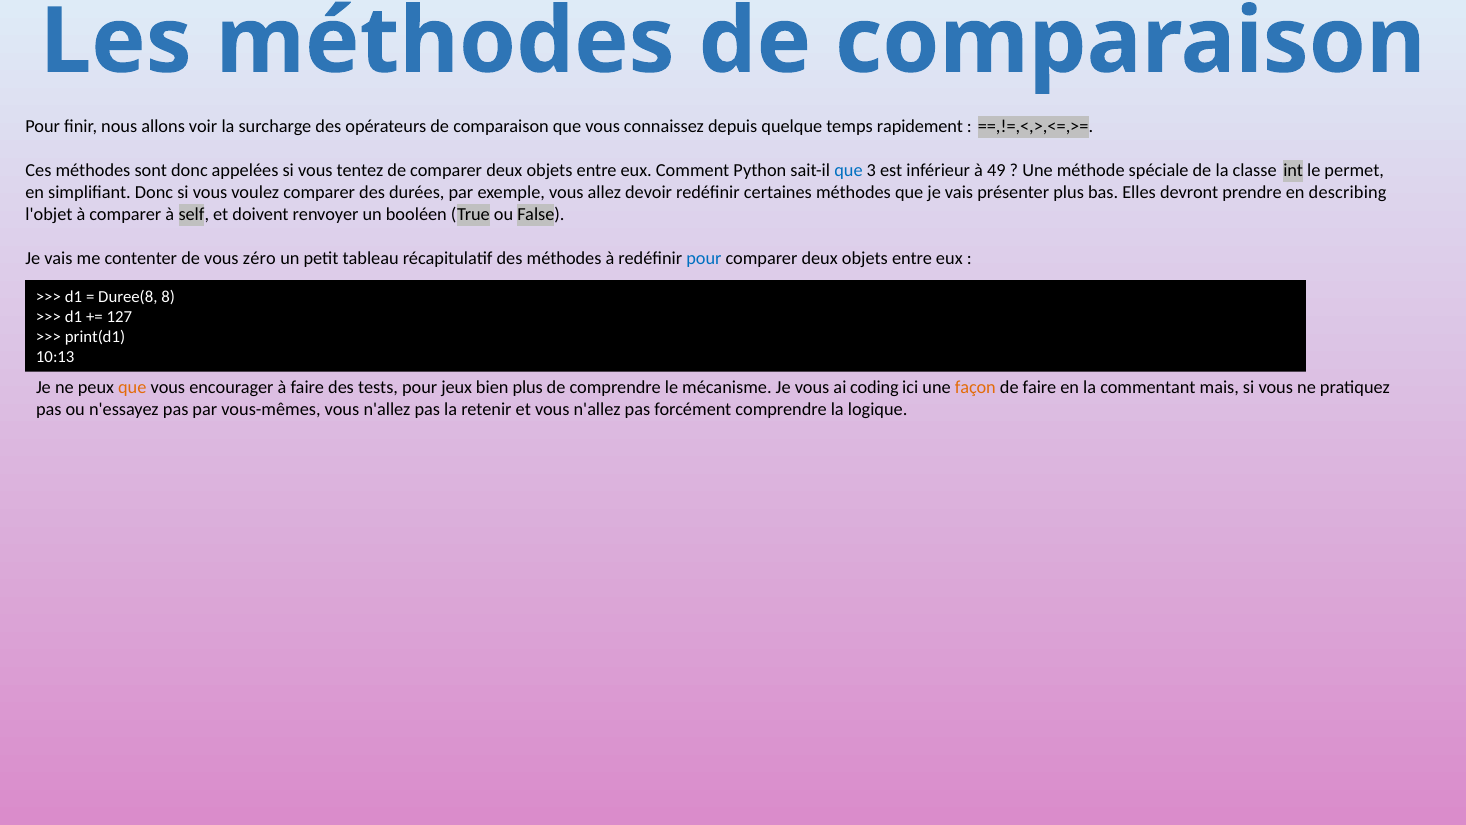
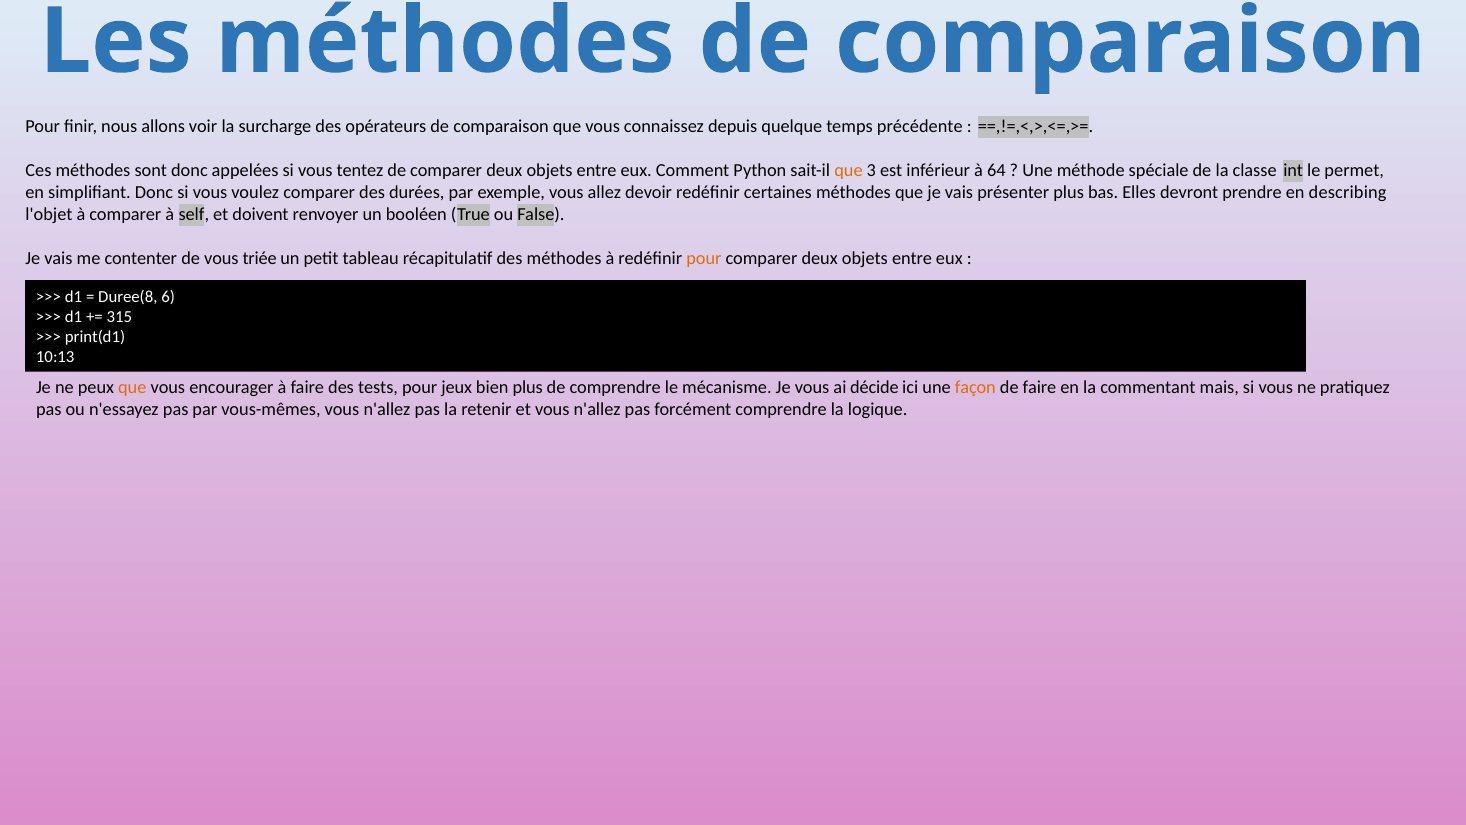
rapidement: rapidement -> précédente
que at (848, 171) colour: blue -> orange
49: 49 -> 64
zéro: zéro -> triée
pour at (704, 259) colour: blue -> orange
8: 8 -> 6
127: 127 -> 315
coding: coding -> décide
